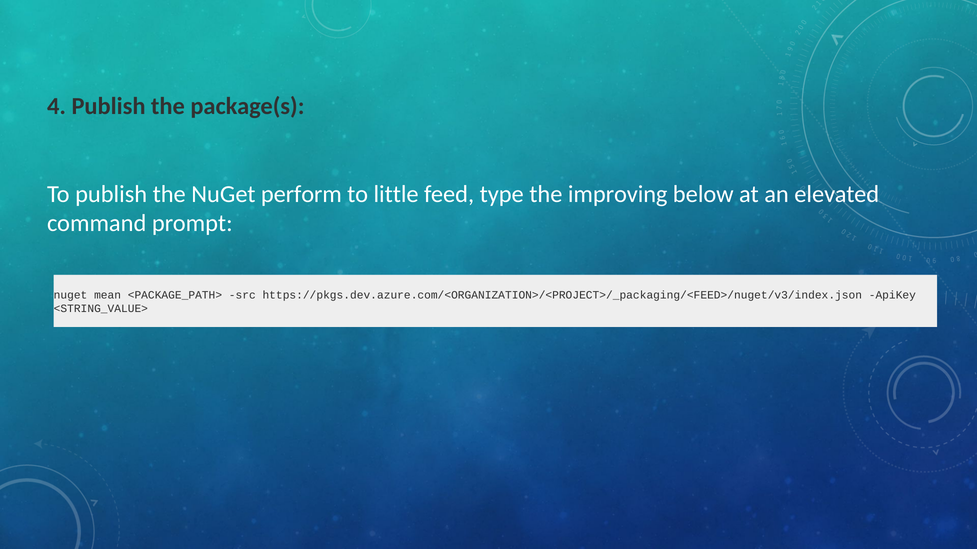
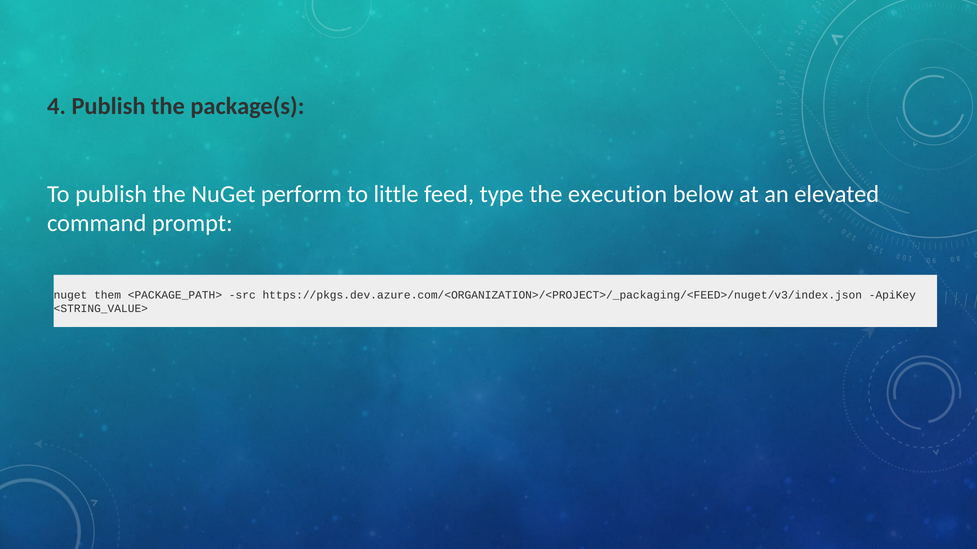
improving: improving -> execution
mean: mean -> them
